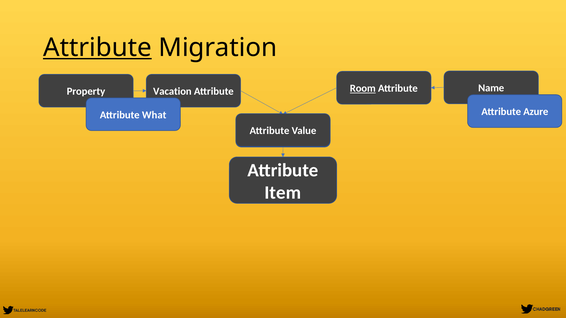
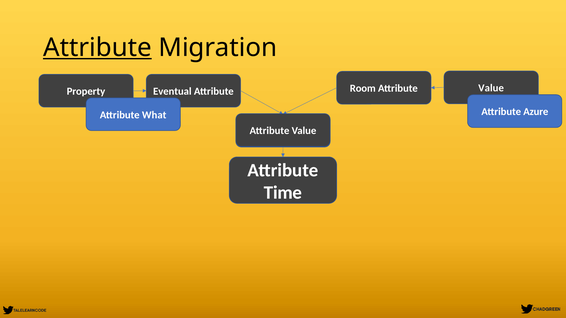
Room underline: present -> none
Vacation: Vacation -> Eventual
Name at (491, 88): Name -> Value
Item: Item -> Time
